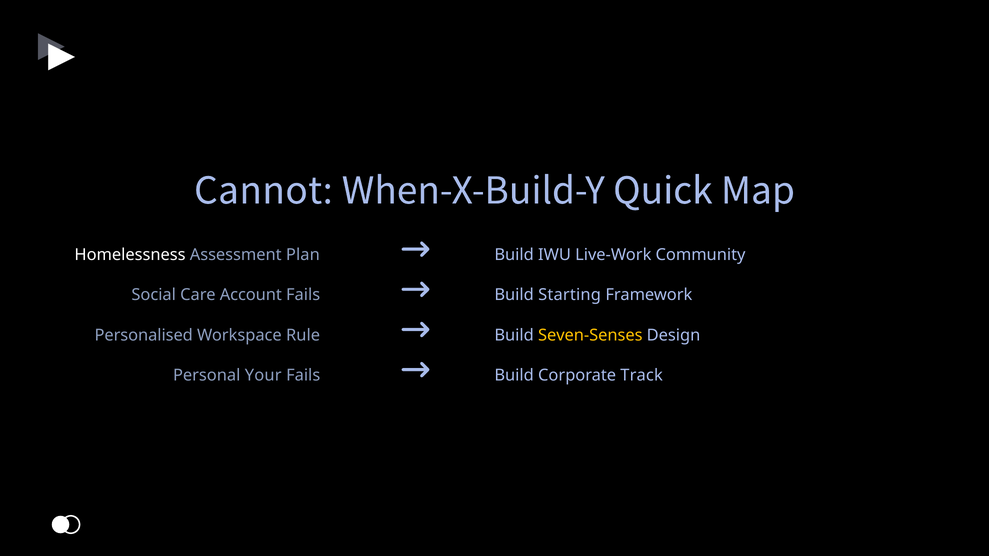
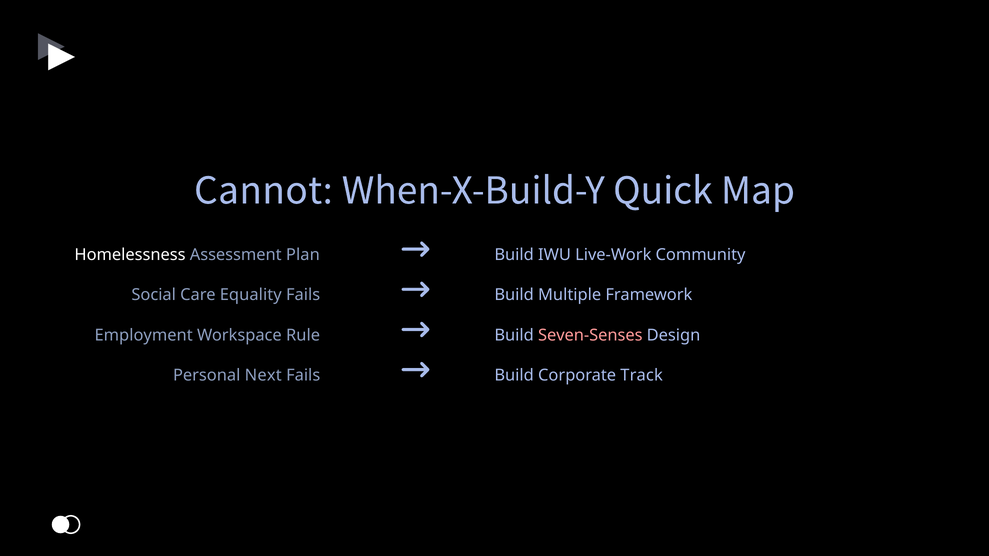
Account: Account -> Equality
Starting: Starting -> Multiple
Personalised: Personalised -> Employment
Seven-Senses colour: yellow -> pink
Your: Your -> Next
